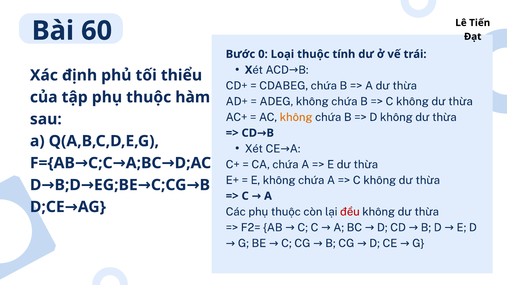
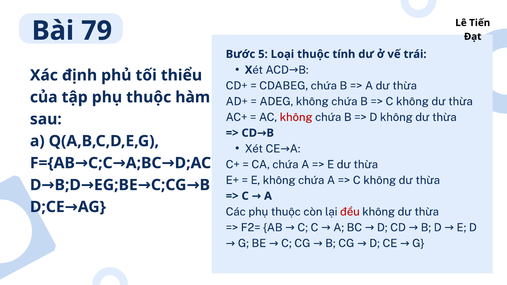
60: 60 -> 79
0: 0 -> 5
không at (296, 117) colour: orange -> red
